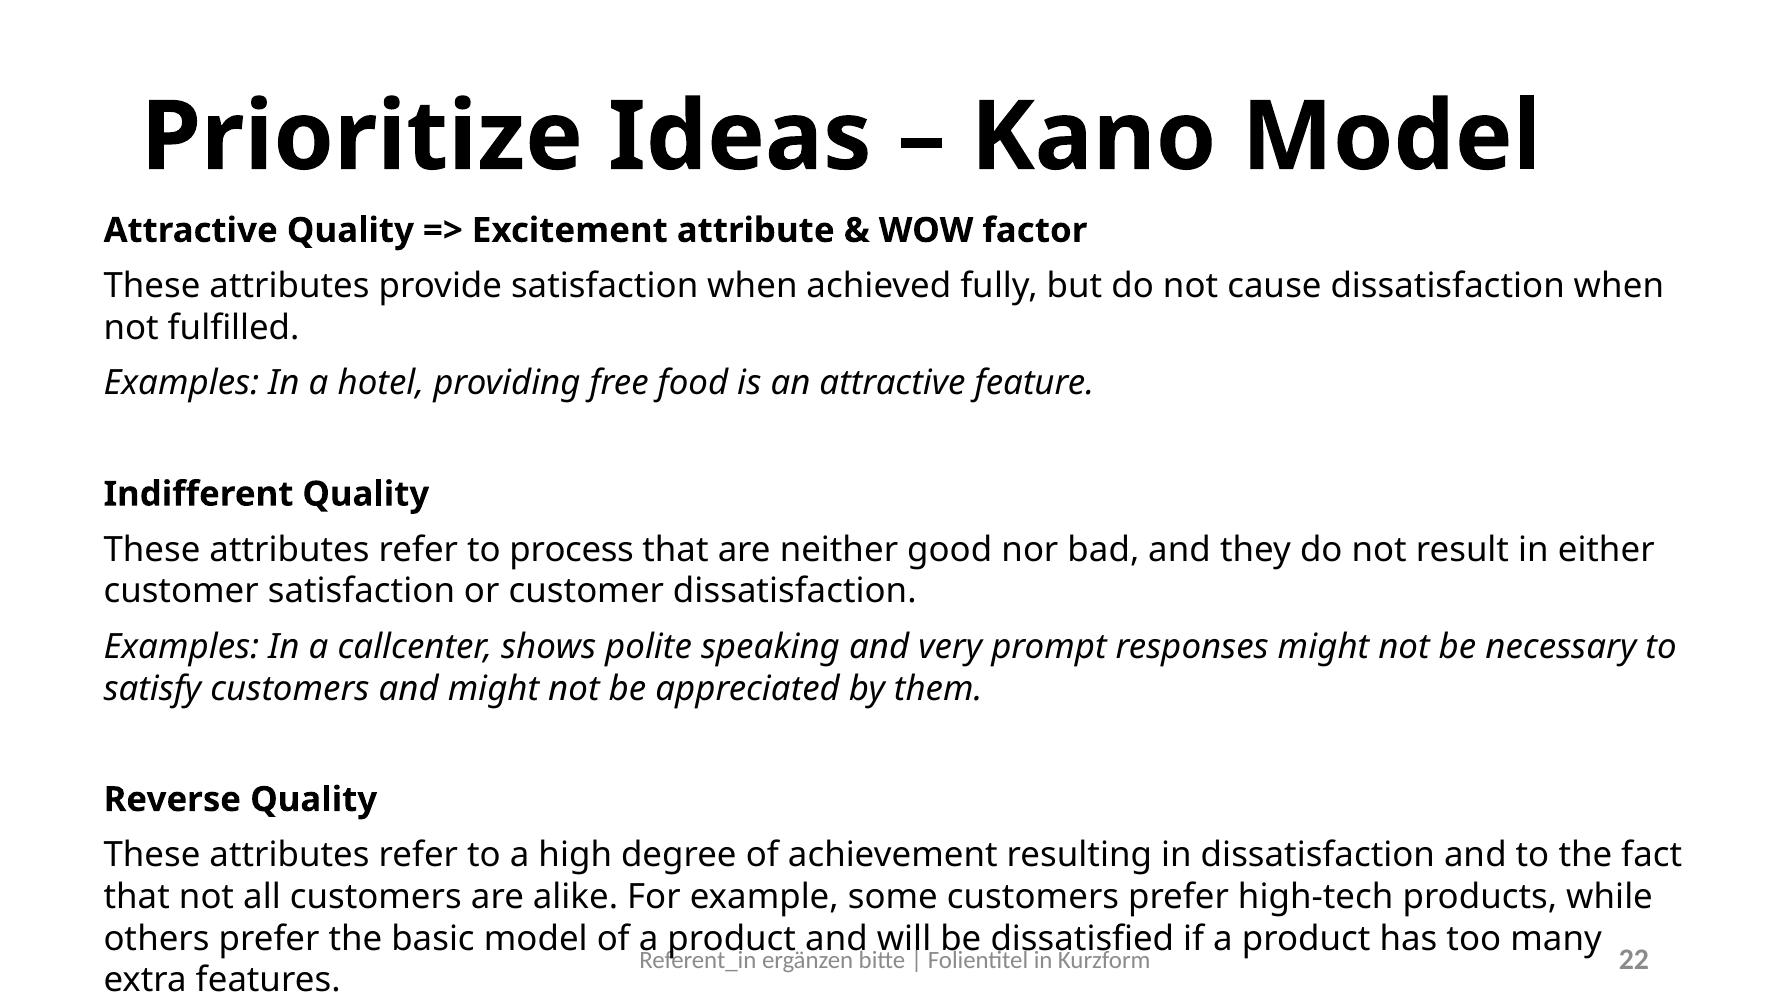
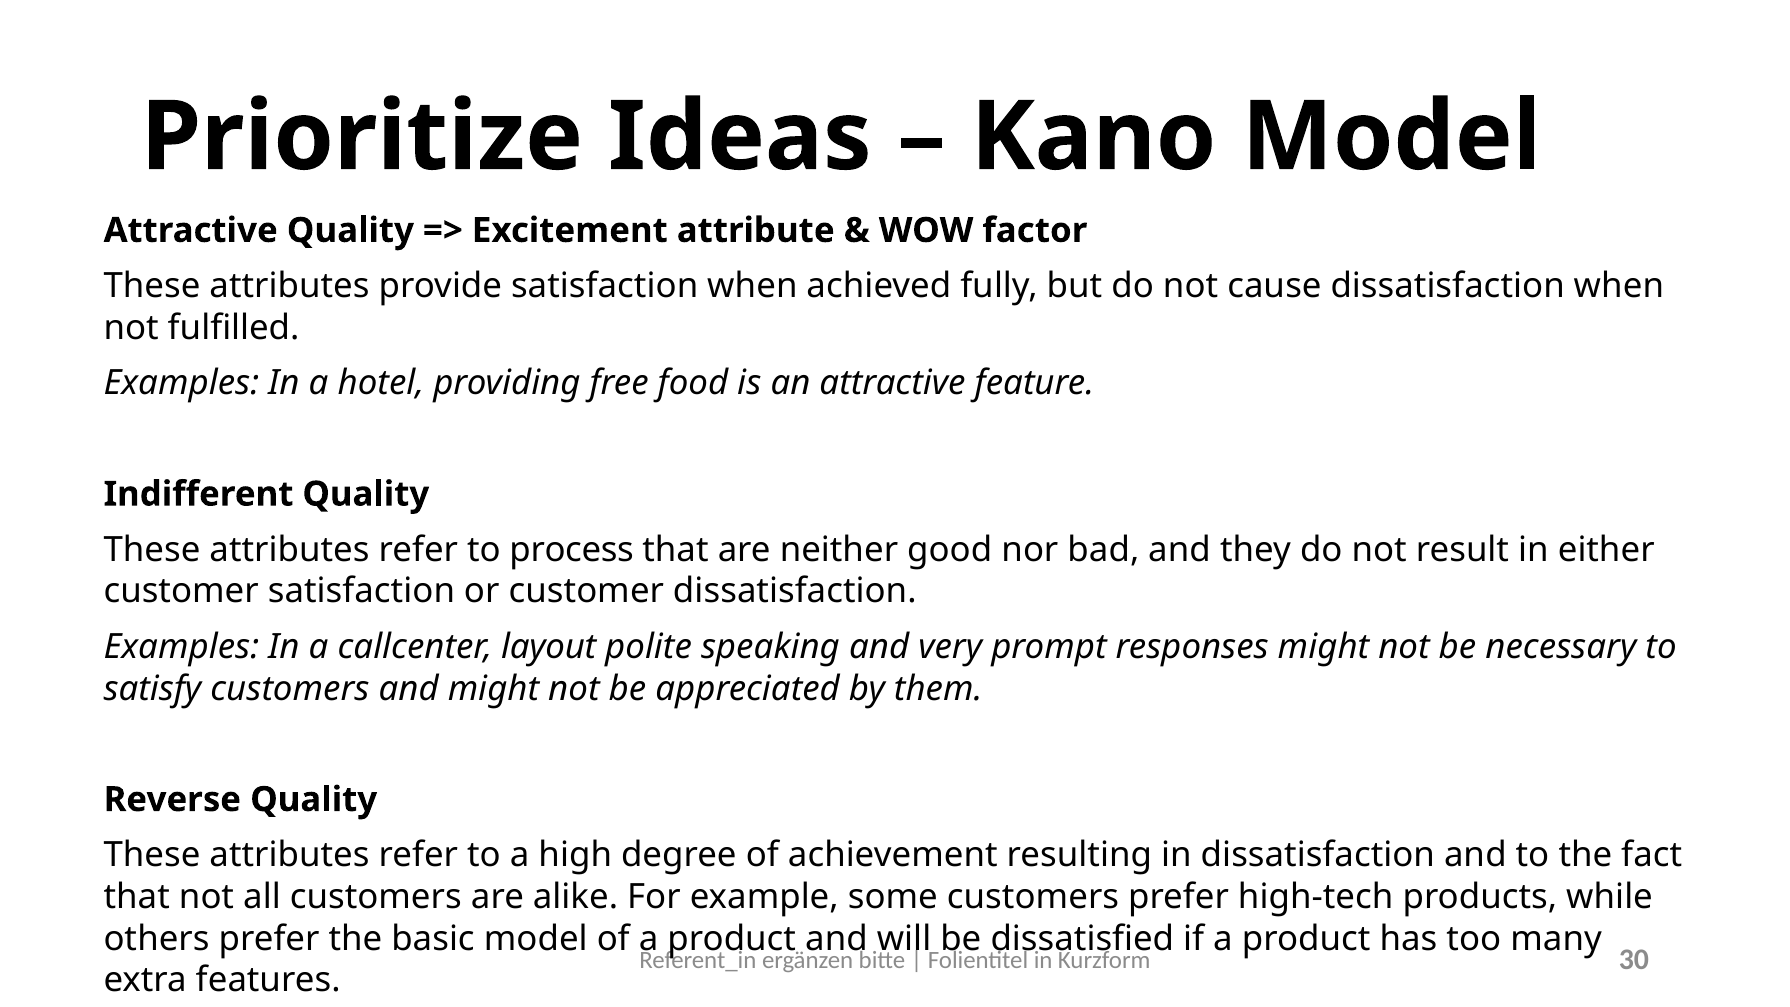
shows: shows -> layout
22: 22 -> 30
